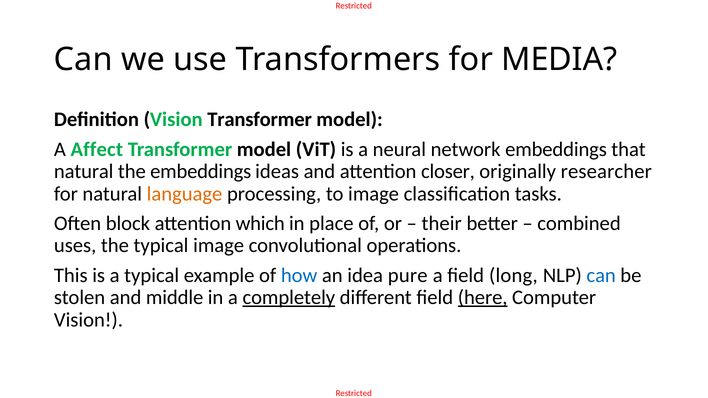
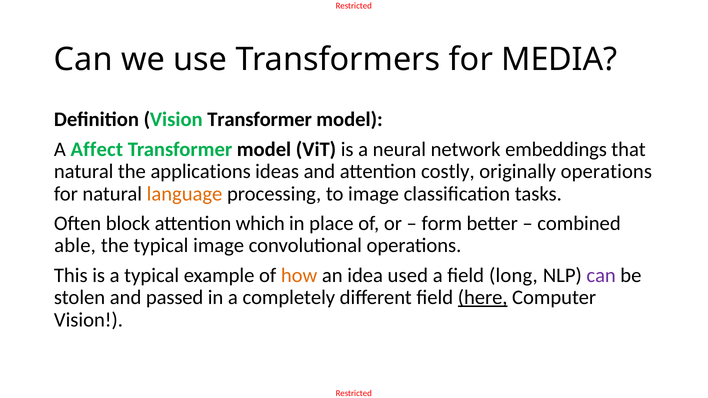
the embeddings: embeddings -> applications
closer: closer -> costly
originally researcher: researcher -> operations
their: their -> form
uses: uses -> able
how colour: blue -> orange
pure: pure -> used
can at (601, 275) colour: blue -> purple
middle: middle -> passed
completely underline: present -> none
